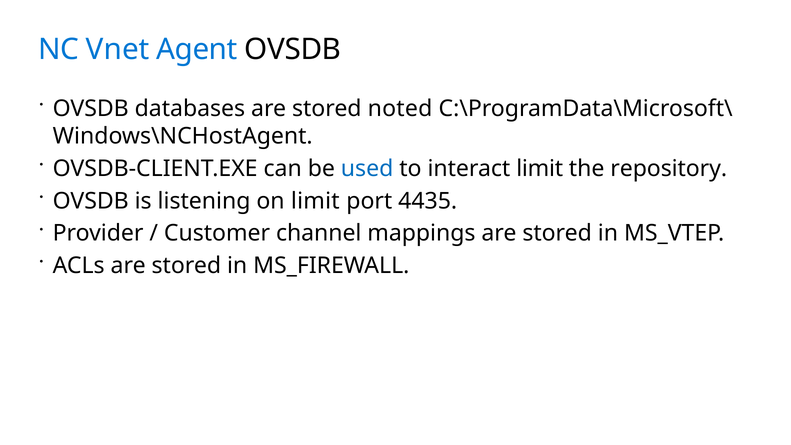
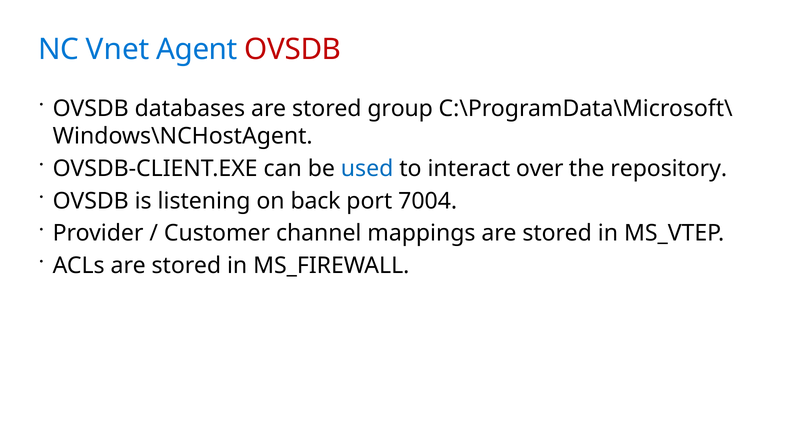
OVSDB at (293, 50) colour: black -> red
noted: noted -> group
interact limit: limit -> over
on limit: limit -> back
4435: 4435 -> 7004
